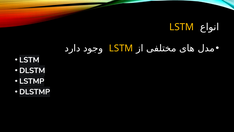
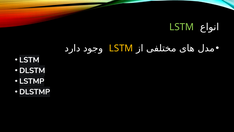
LSTM at (182, 27) colour: yellow -> light green
